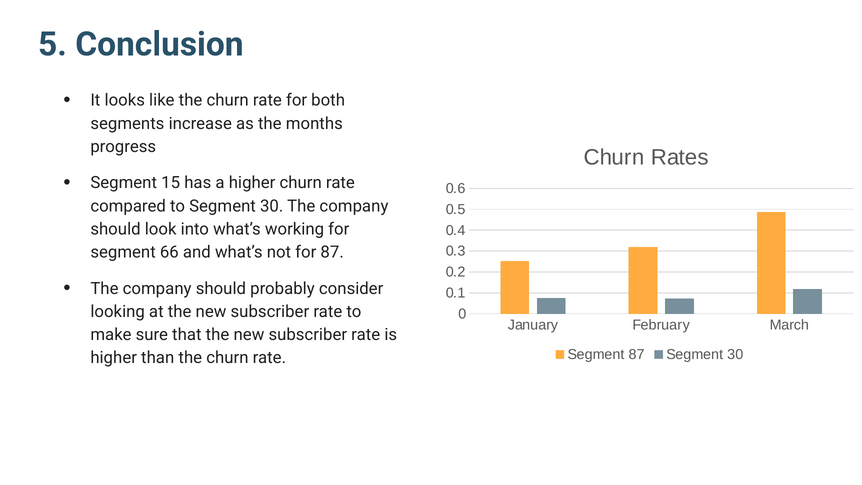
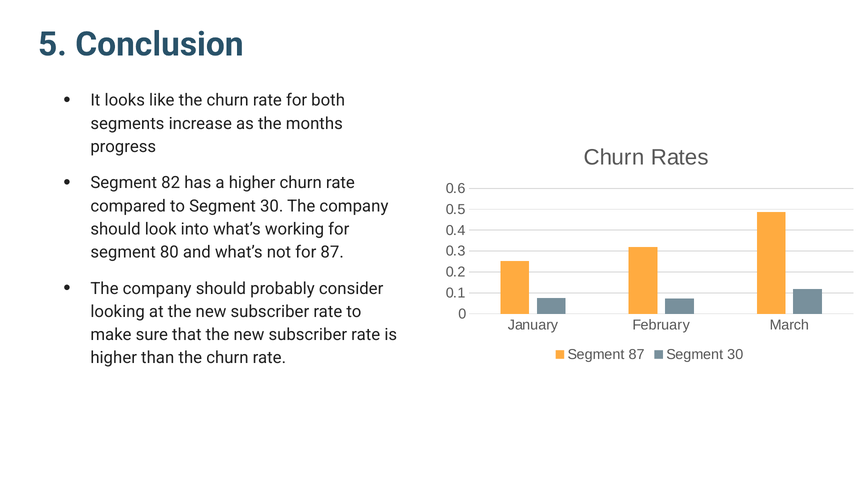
15: 15 -> 82
66: 66 -> 80
